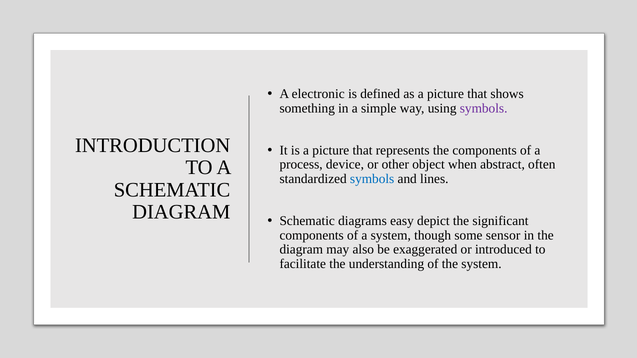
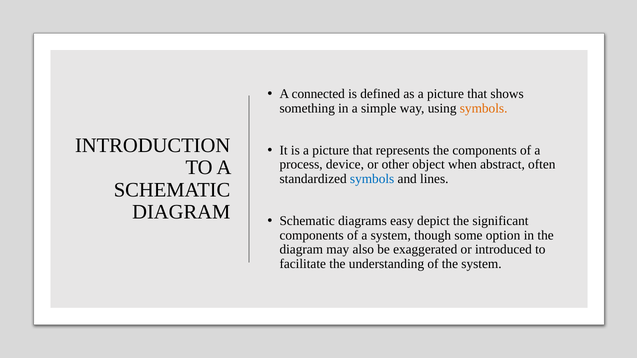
electronic: electronic -> connected
symbols at (484, 108) colour: purple -> orange
sensor: sensor -> option
